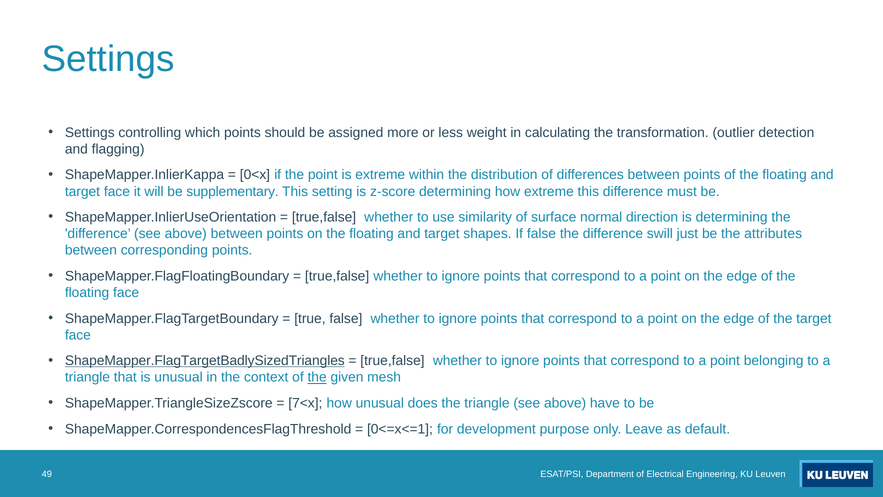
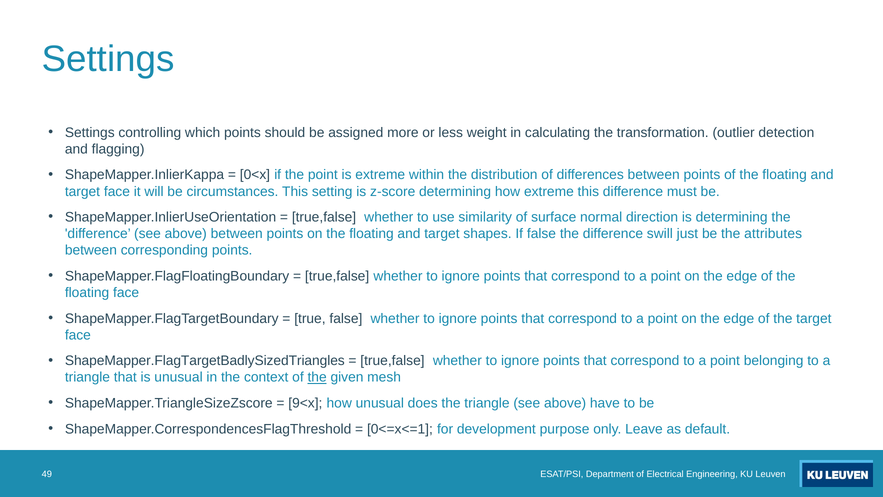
supplementary: supplementary -> circumstances
ShapeMapper.FlagTargetBadlySizedTriangles underline: present -> none
7<x: 7<x -> 9<x
